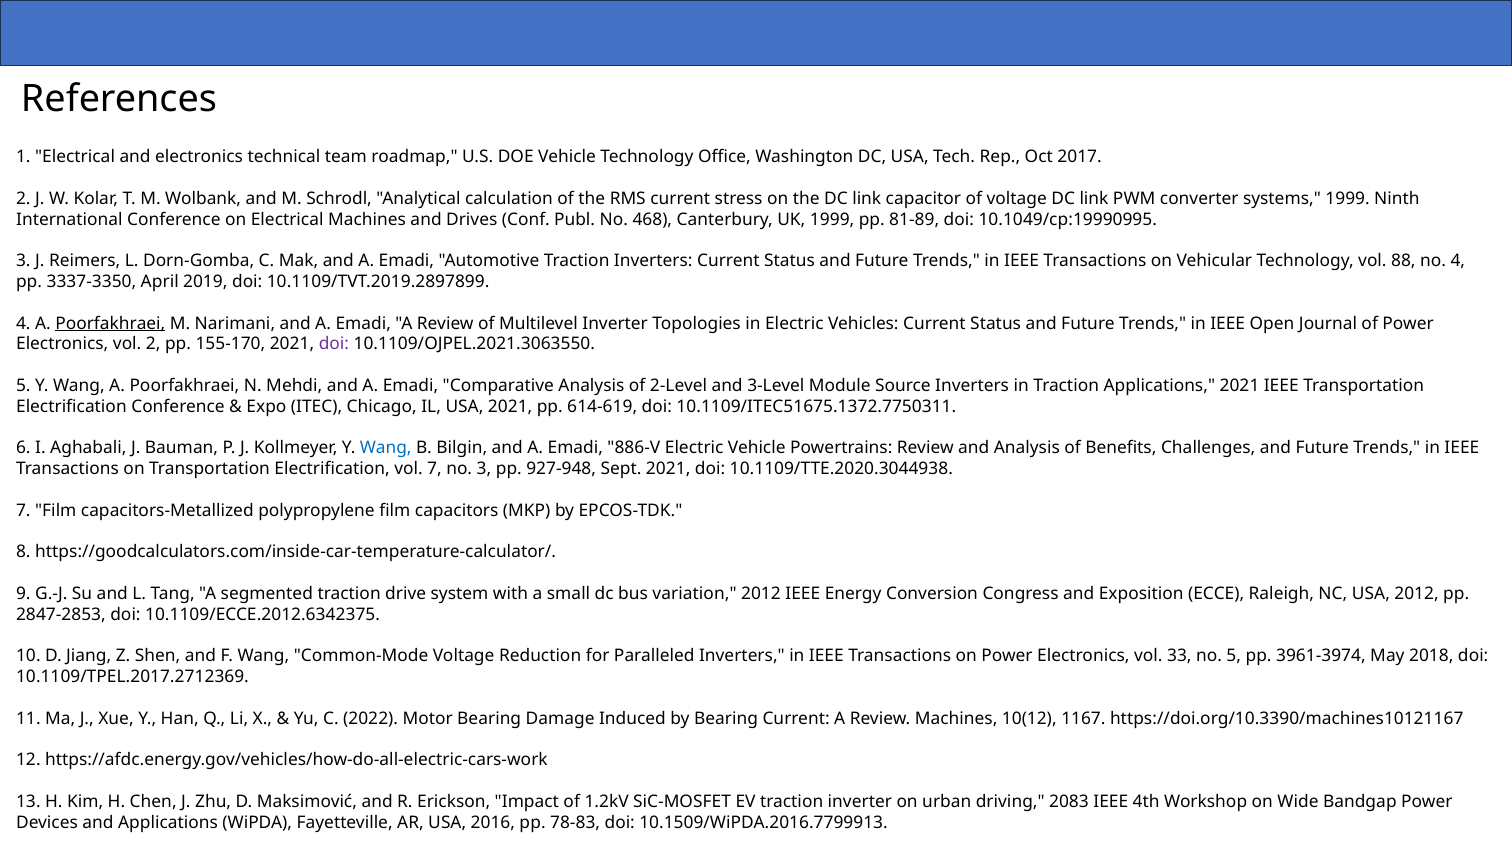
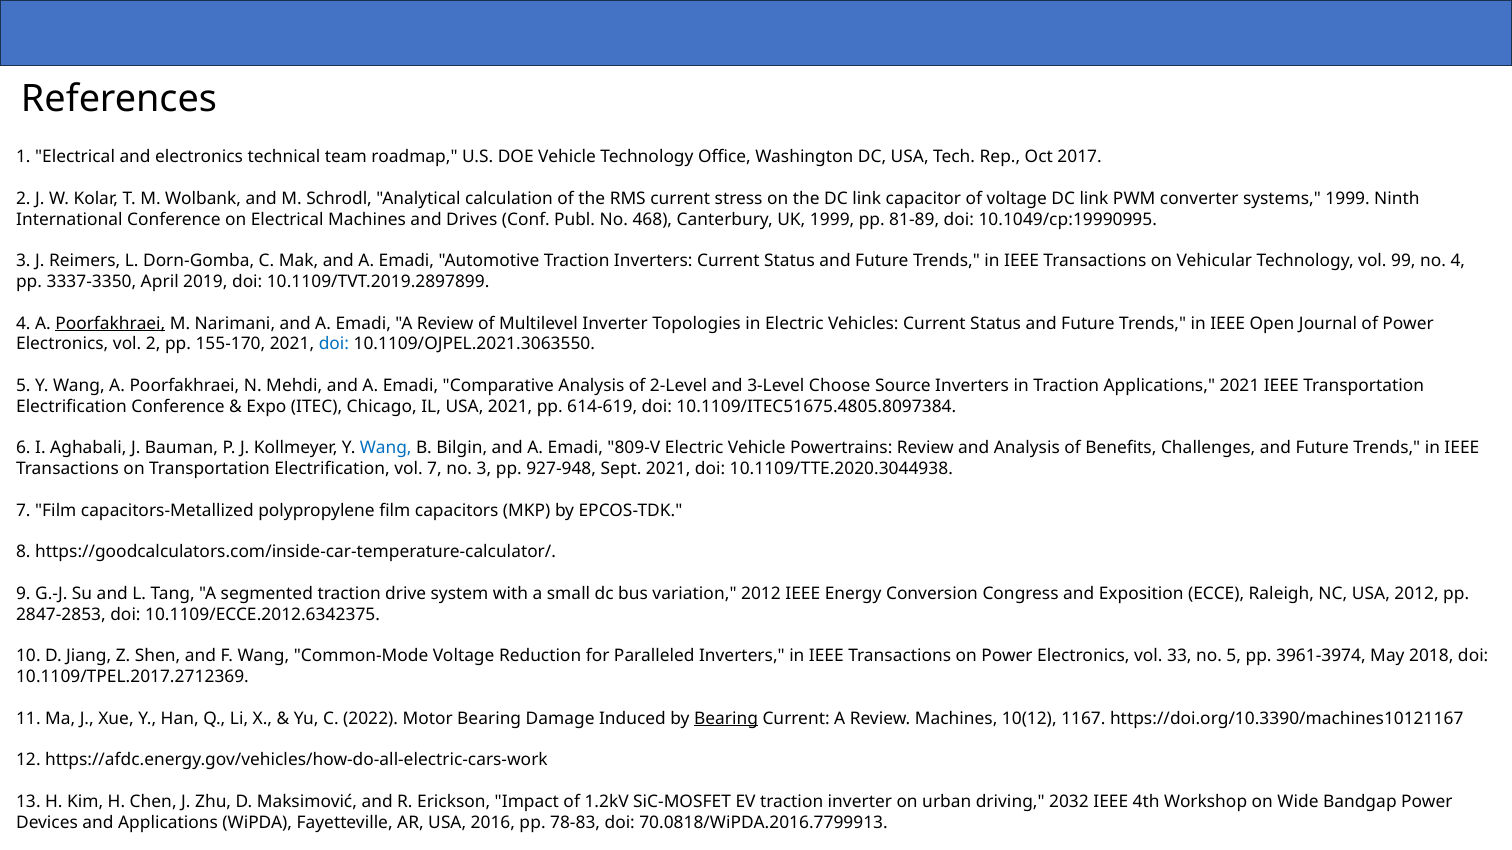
88: 88 -> 99
doi at (334, 344) colour: purple -> blue
Module: Module -> Choose
10.1109/ITEC51675.1372.7750311: 10.1109/ITEC51675.1372.7750311 -> 10.1109/ITEC51675.4805.8097384
886-V: 886-V -> 809-V
Bearing at (726, 719) underline: none -> present
2083: 2083 -> 2032
10.1509/WiPDA.2016.7799913: 10.1509/WiPDA.2016.7799913 -> 70.0818/WiPDA.2016.7799913
